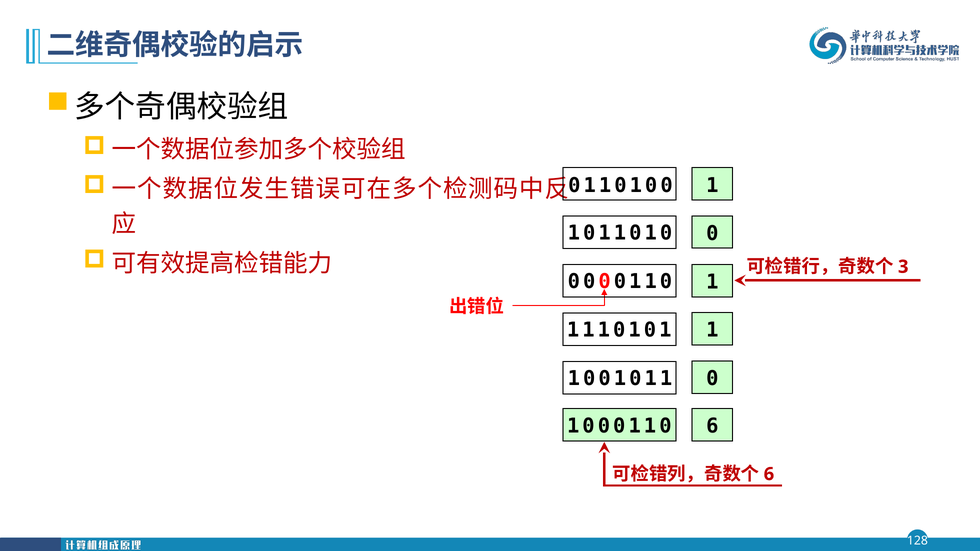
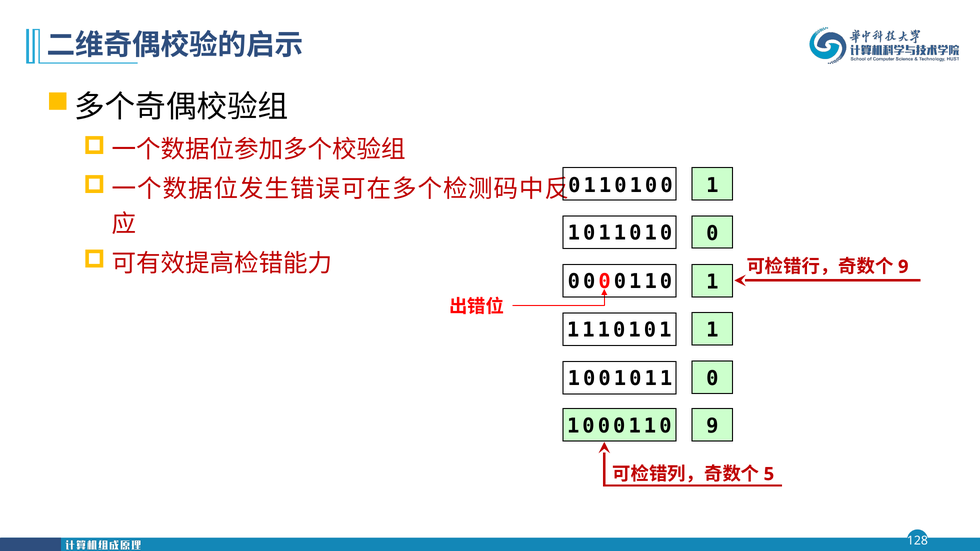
3 at (903, 267): 3 -> 9
1000110 6: 6 -> 9
6 at (769, 474): 6 -> 5
